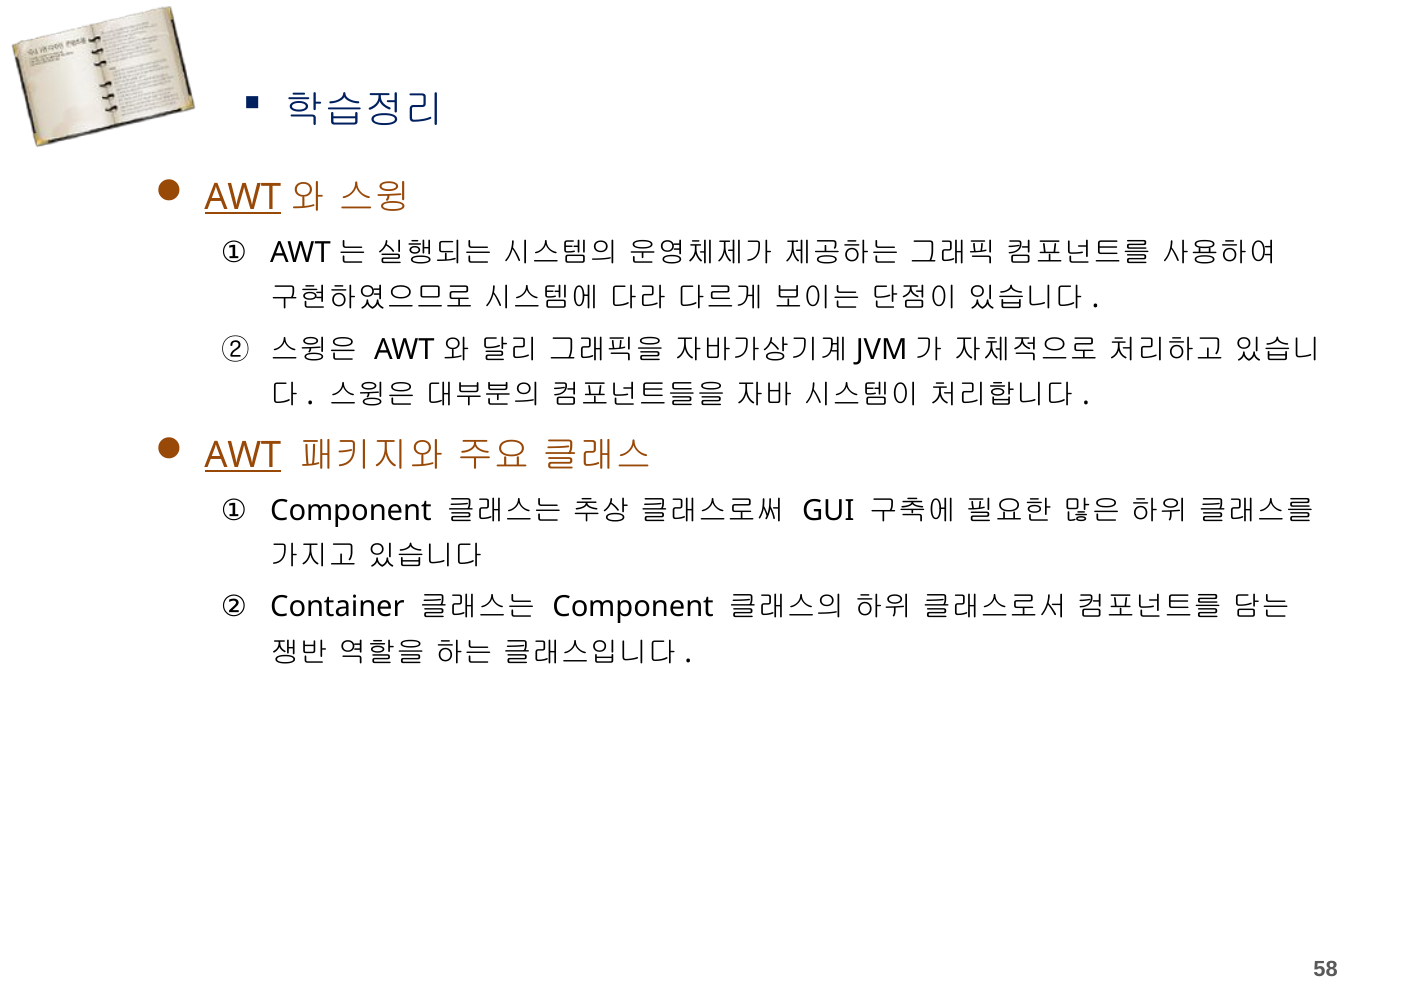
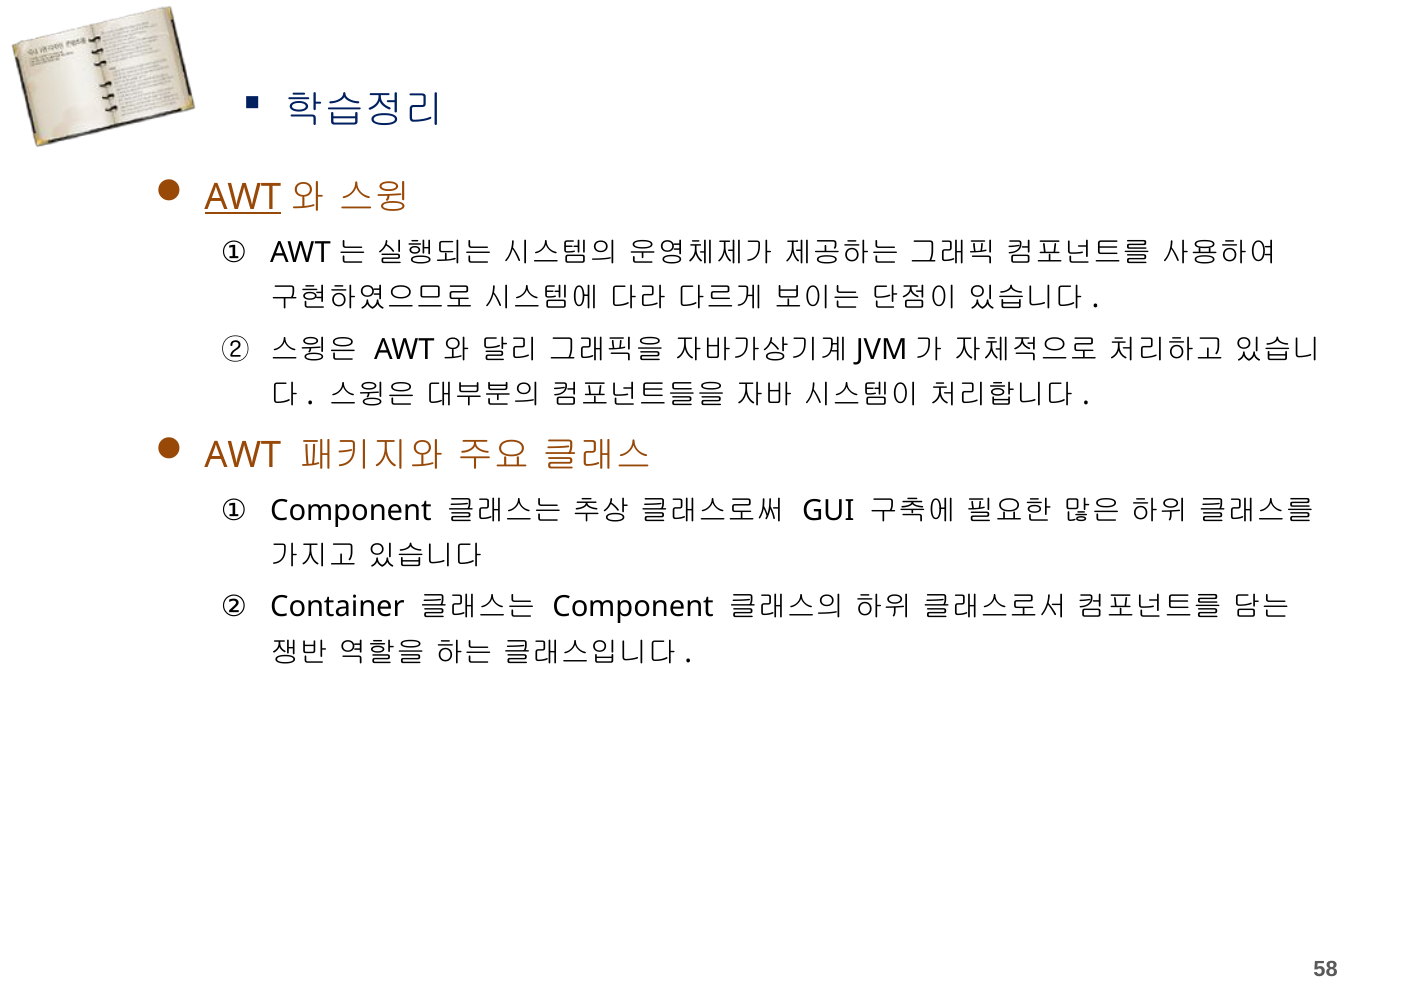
AWT at (243, 455) underline: present -> none
